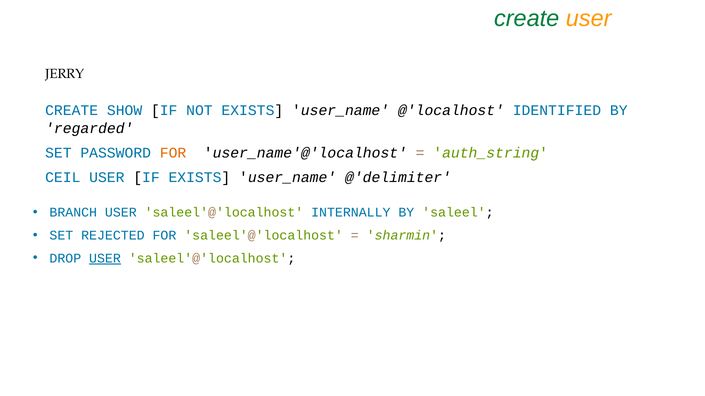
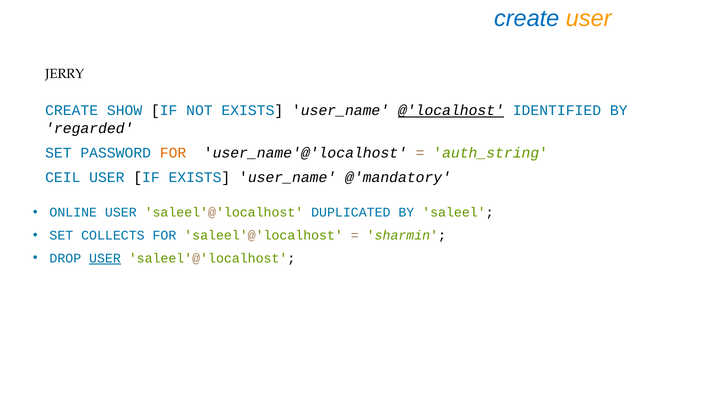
create at (527, 18) colour: green -> blue
@'localhost underline: none -> present
@'delimiter: @'delimiter -> @'mandatory
BRANCH: BRANCH -> ONLINE
INTERNALLY: INTERNALLY -> DUPLICATED
REJECTED: REJECTED -> COLLECTS
